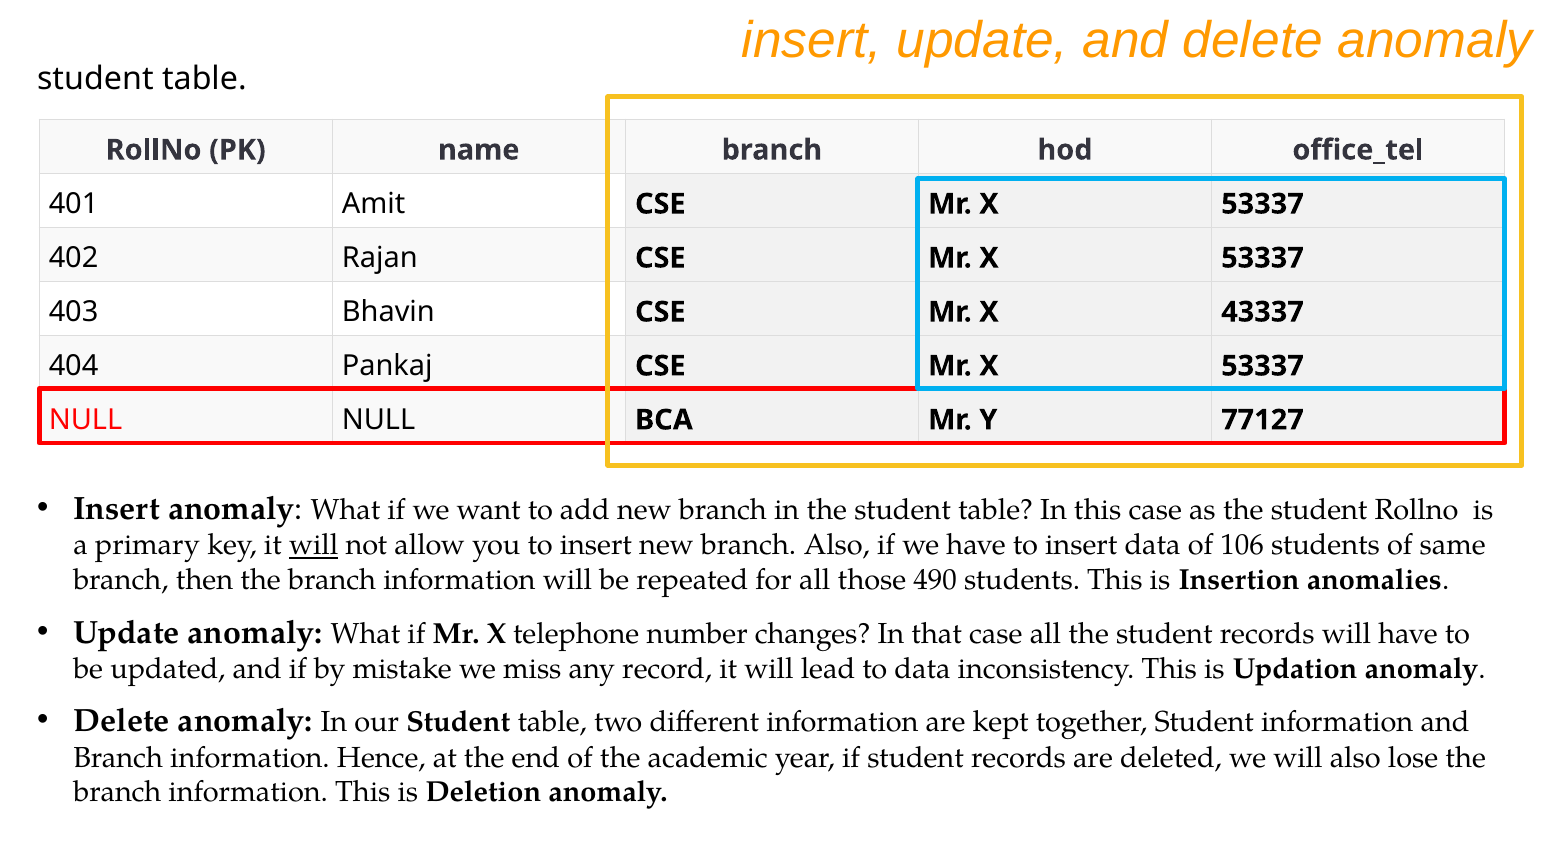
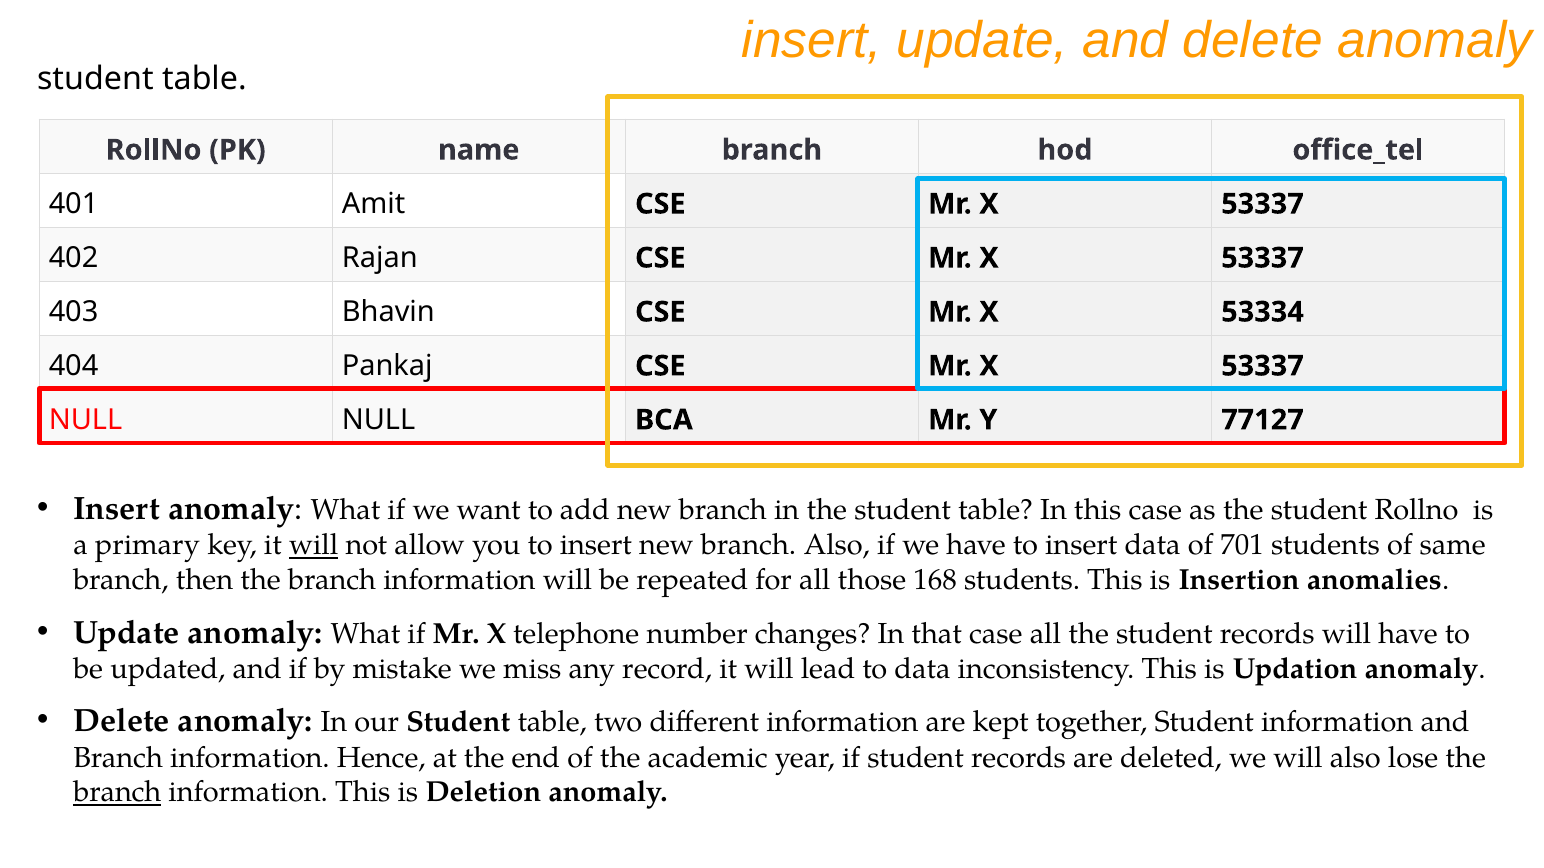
43337: 43337 -> 53334
106: 106 -> 701
490: 490 -> 168
branch at (117, 793) underline: none -> present
